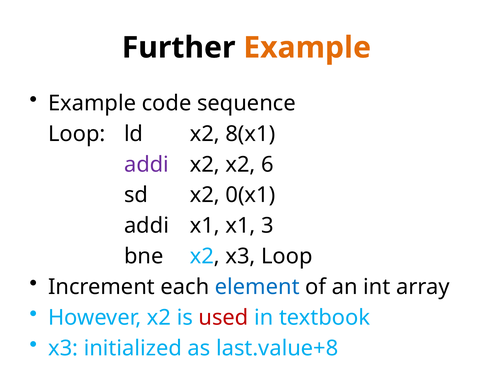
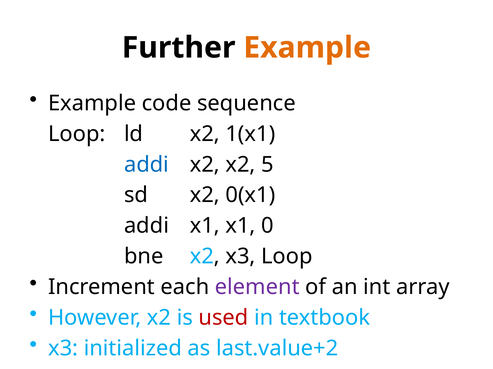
8(x1: 8(x1 -> 1(x1
addi at (147, 165) colour: purple -> blue
6: 6 -> 5
3: 3 -> 0
element colour: blue -> purple
last.value+8: last.value+8 -> last.value+2
